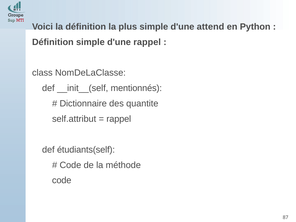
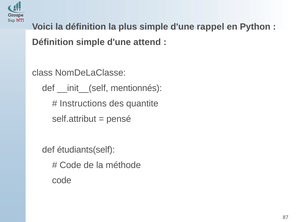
attend: attend -> rappel
d'une rappel: rappel -> attend
Dictionnaire: Dictionnaire -> Instructions
rappel at (119, 119): rappel -> pensé
